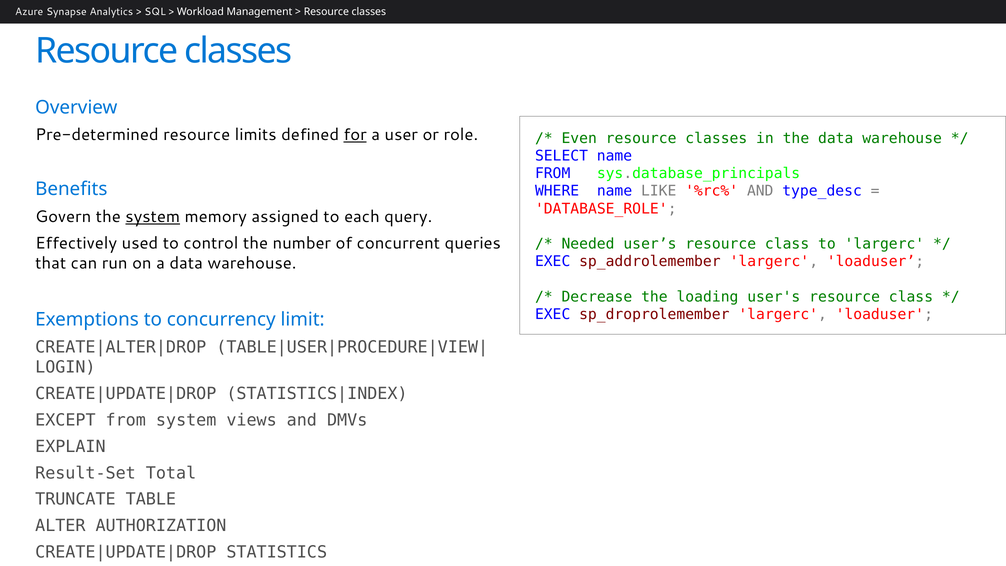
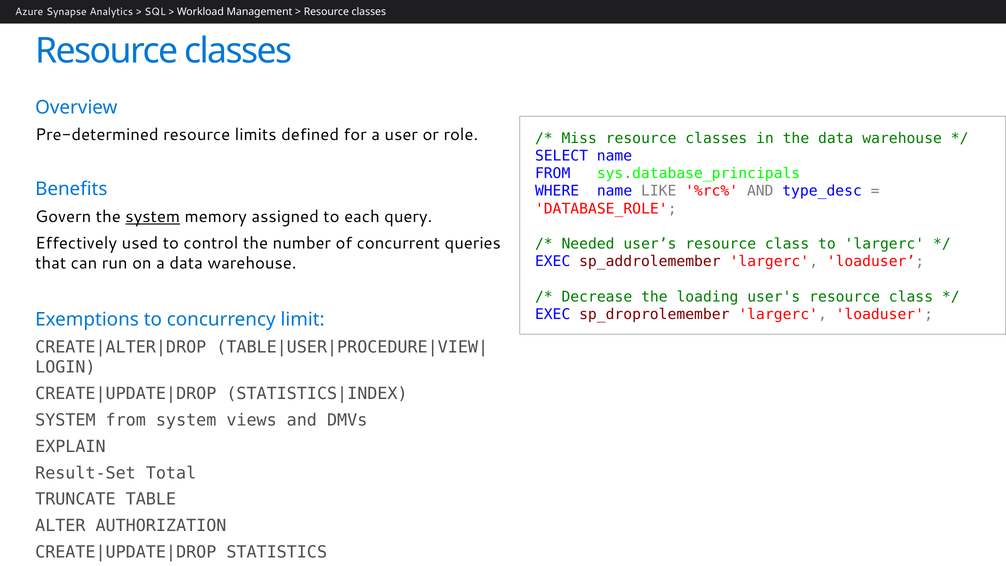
for underline: present -> none
Even: Even -> Miss
EXCEPT at (65, 420): EXCEPT -> SYSTEM
